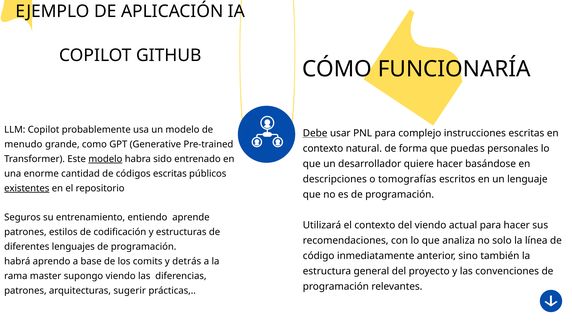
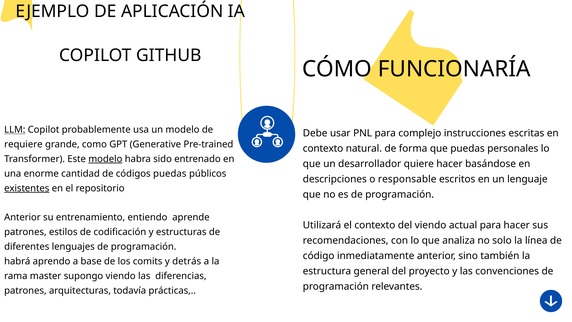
LLM underline: none -> present
Debe underline: present -> none
menudo: menudo -> requiere
códigos escritas: escritas -> puedas
tomografías: tomografías -> responsable
Seguros at (22, 217): Seguros -> Anterior
sugerir: sugerir -> todavía
